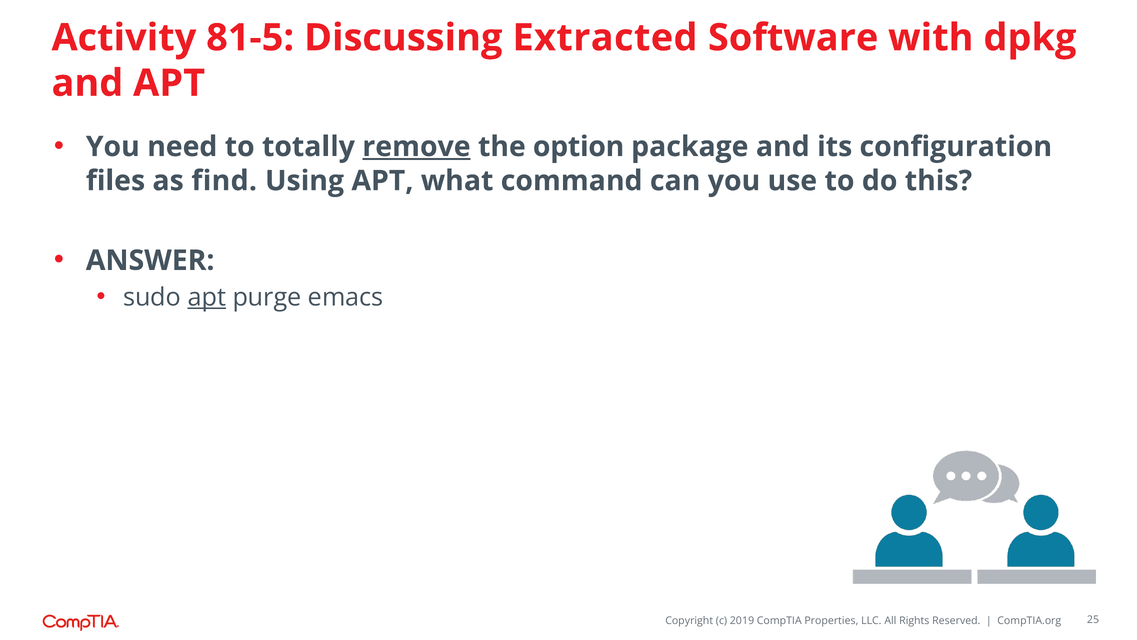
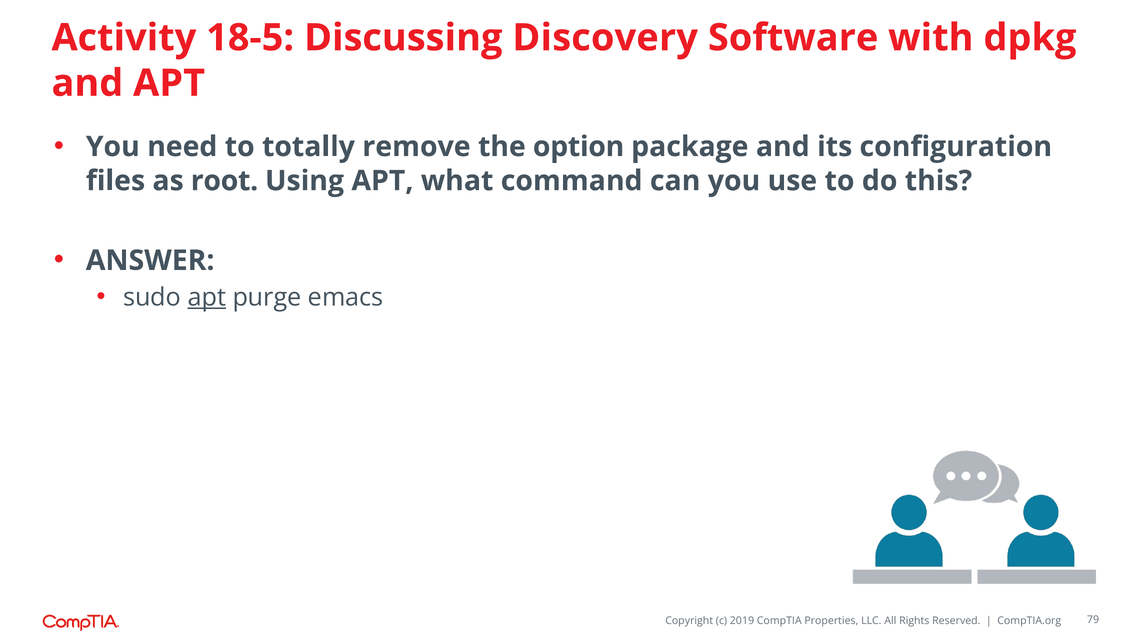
81-5: 81-5 -> 18-5
Extracted: Extracted -> Discovery
remove underline: present -> none
find: find -> root
25: 25 -> 79
